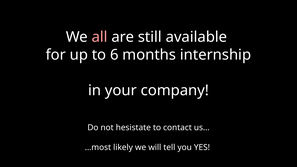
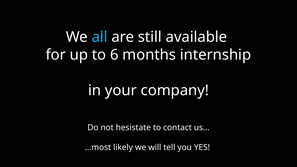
all colour: pink -> light blue
